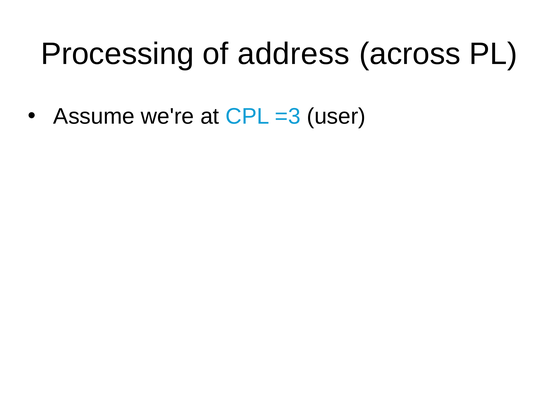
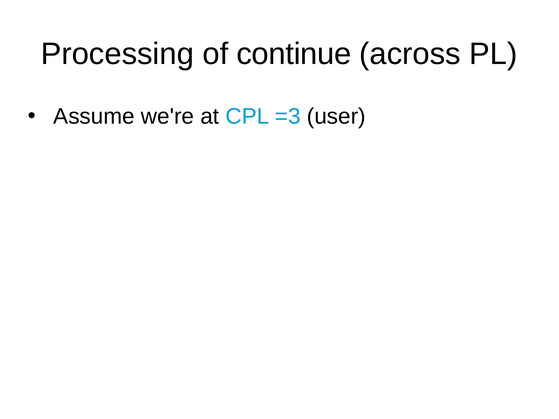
address: address -> continue
